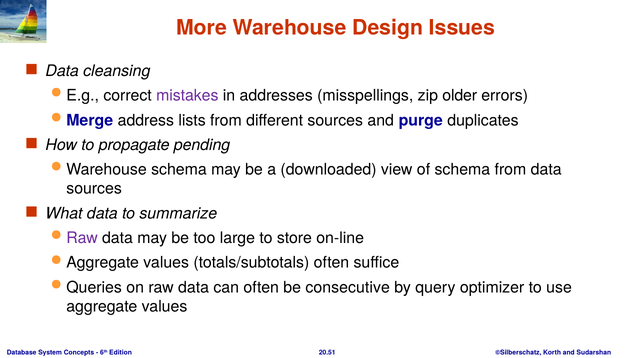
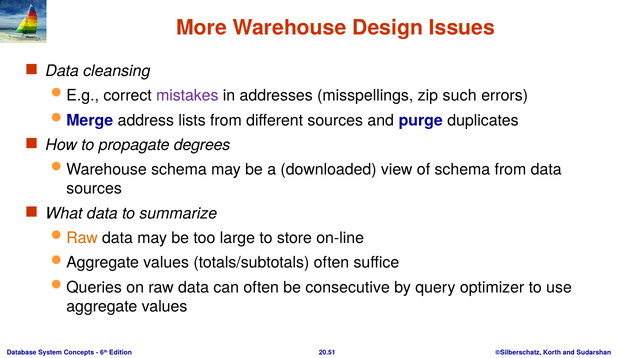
older: older -> such
pending: pending -> degrees
Raw at (82, 238) colour: purple -> orange
